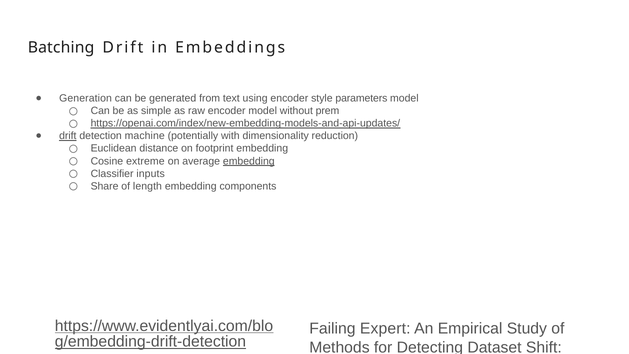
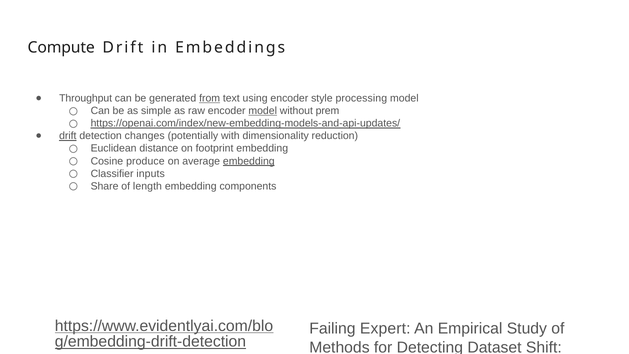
Batching: Batching -> Compute
Generation: Generation -> Throughput
from underline: none -> present
parameters: parameters -> processing
model at (263, 111) underline: none -> present
machine: machine -> changes
extreme: extreme -> produce
